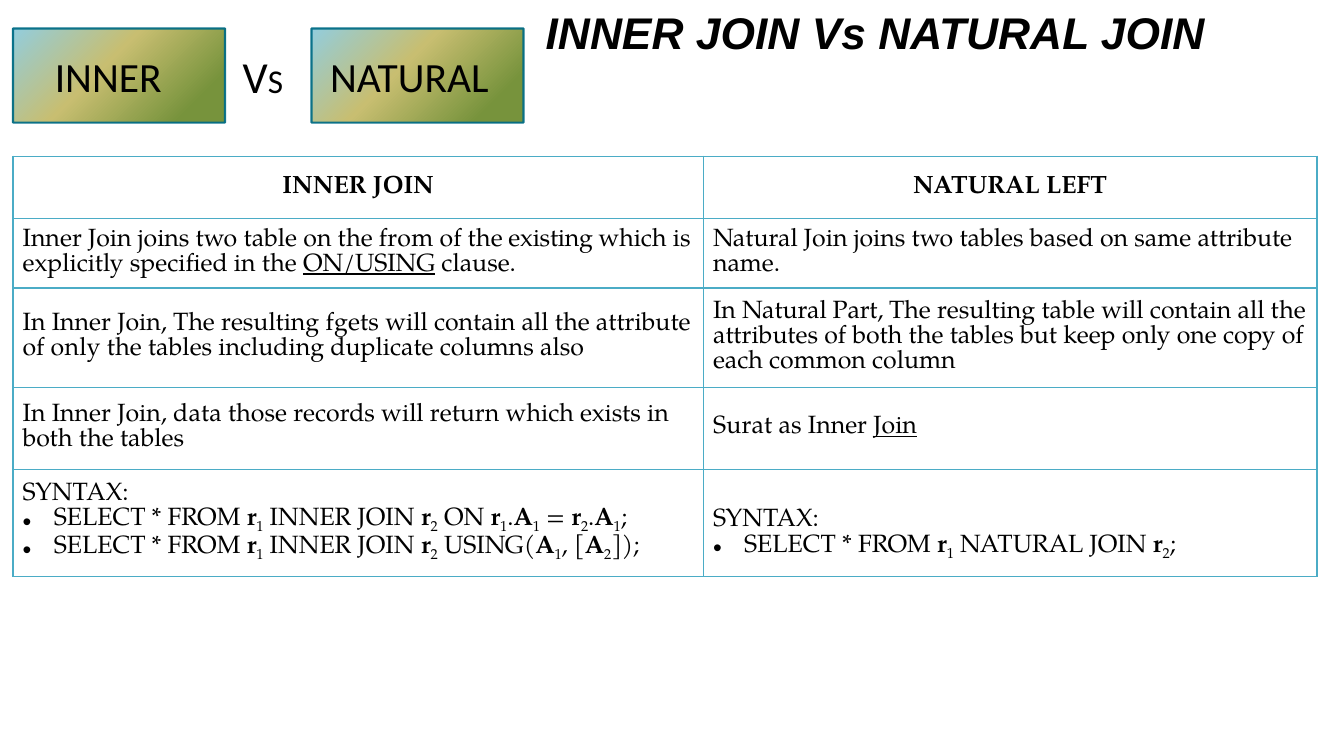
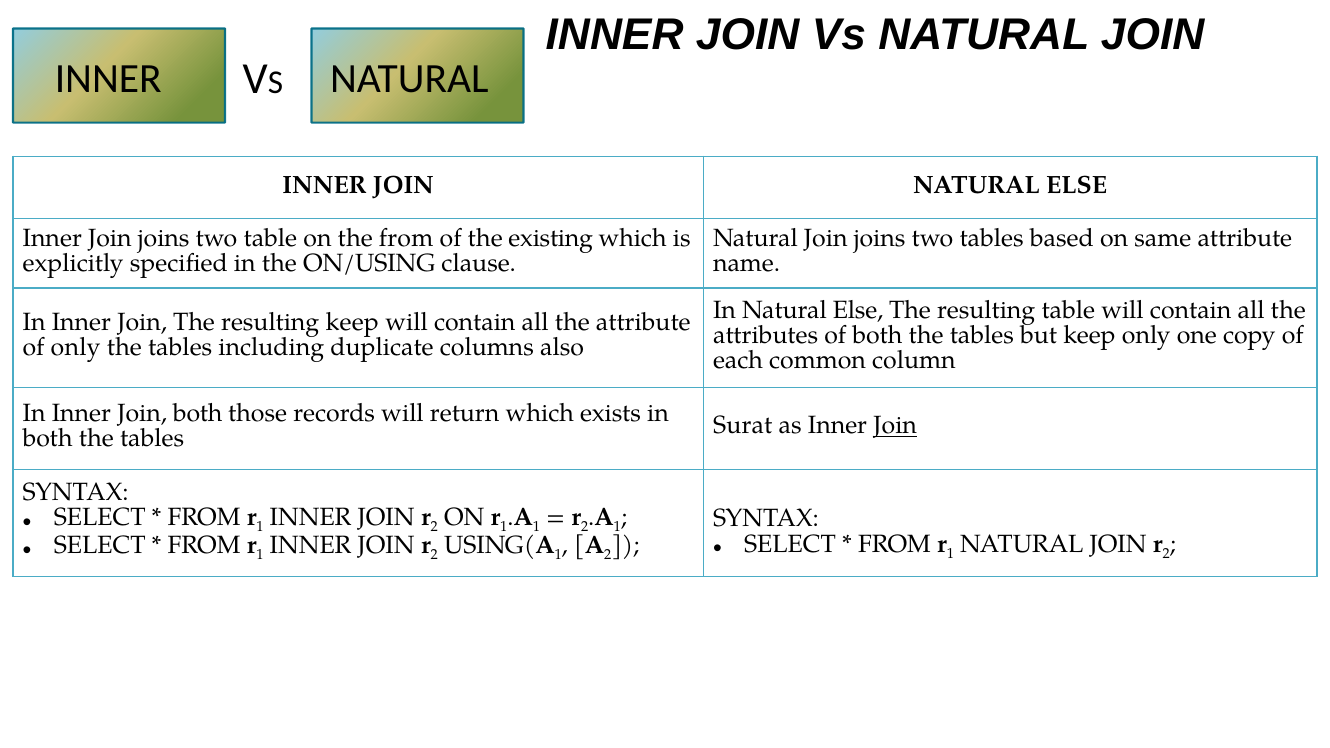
LEFT at (1077, 185): LEFT -> ELSE
ON/USING underline: present -> none
In Natural Part: Part -> Else
resulting fgets: fgets -> keep
Join data: data -> both
